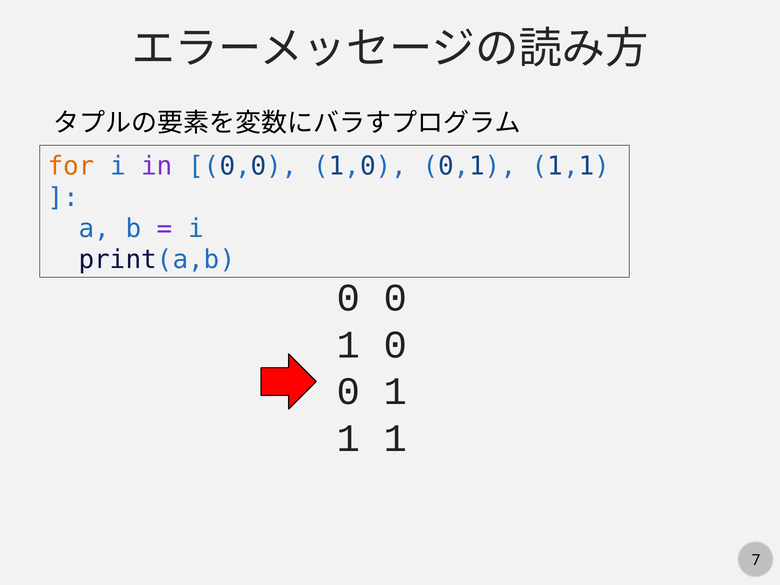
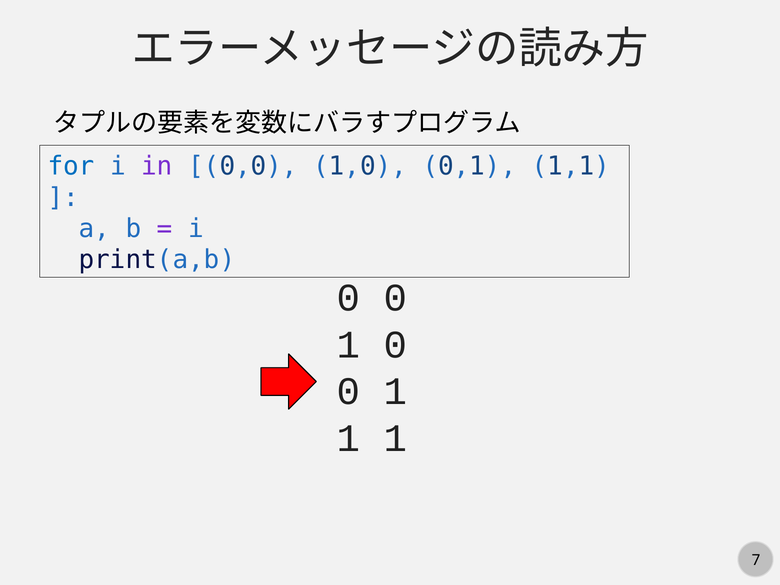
for colour: orange -> blue
